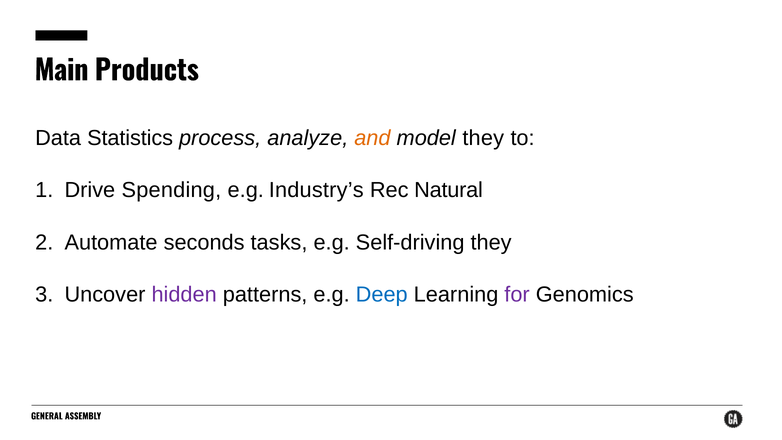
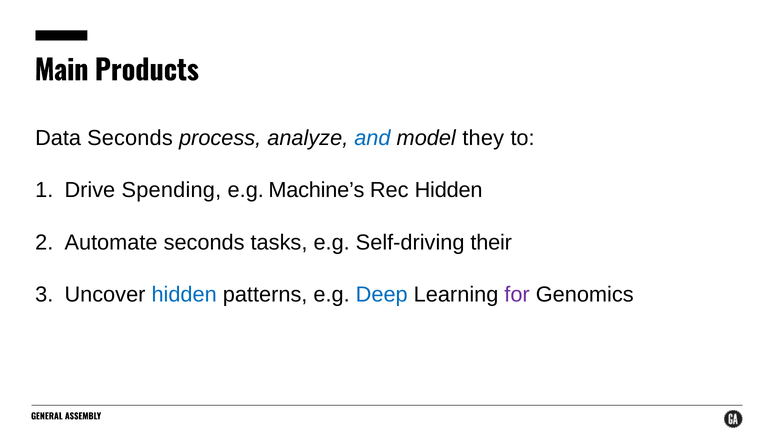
Data Statistics: Statistics -> Seconds
and colour: orange -> blue
Industry’s: Industry’s -> Machine’s
Rec Natural: Natural -> Hidden
Self-driving they: they -> their
hidden at (184, 295) colour: purple -> blue
